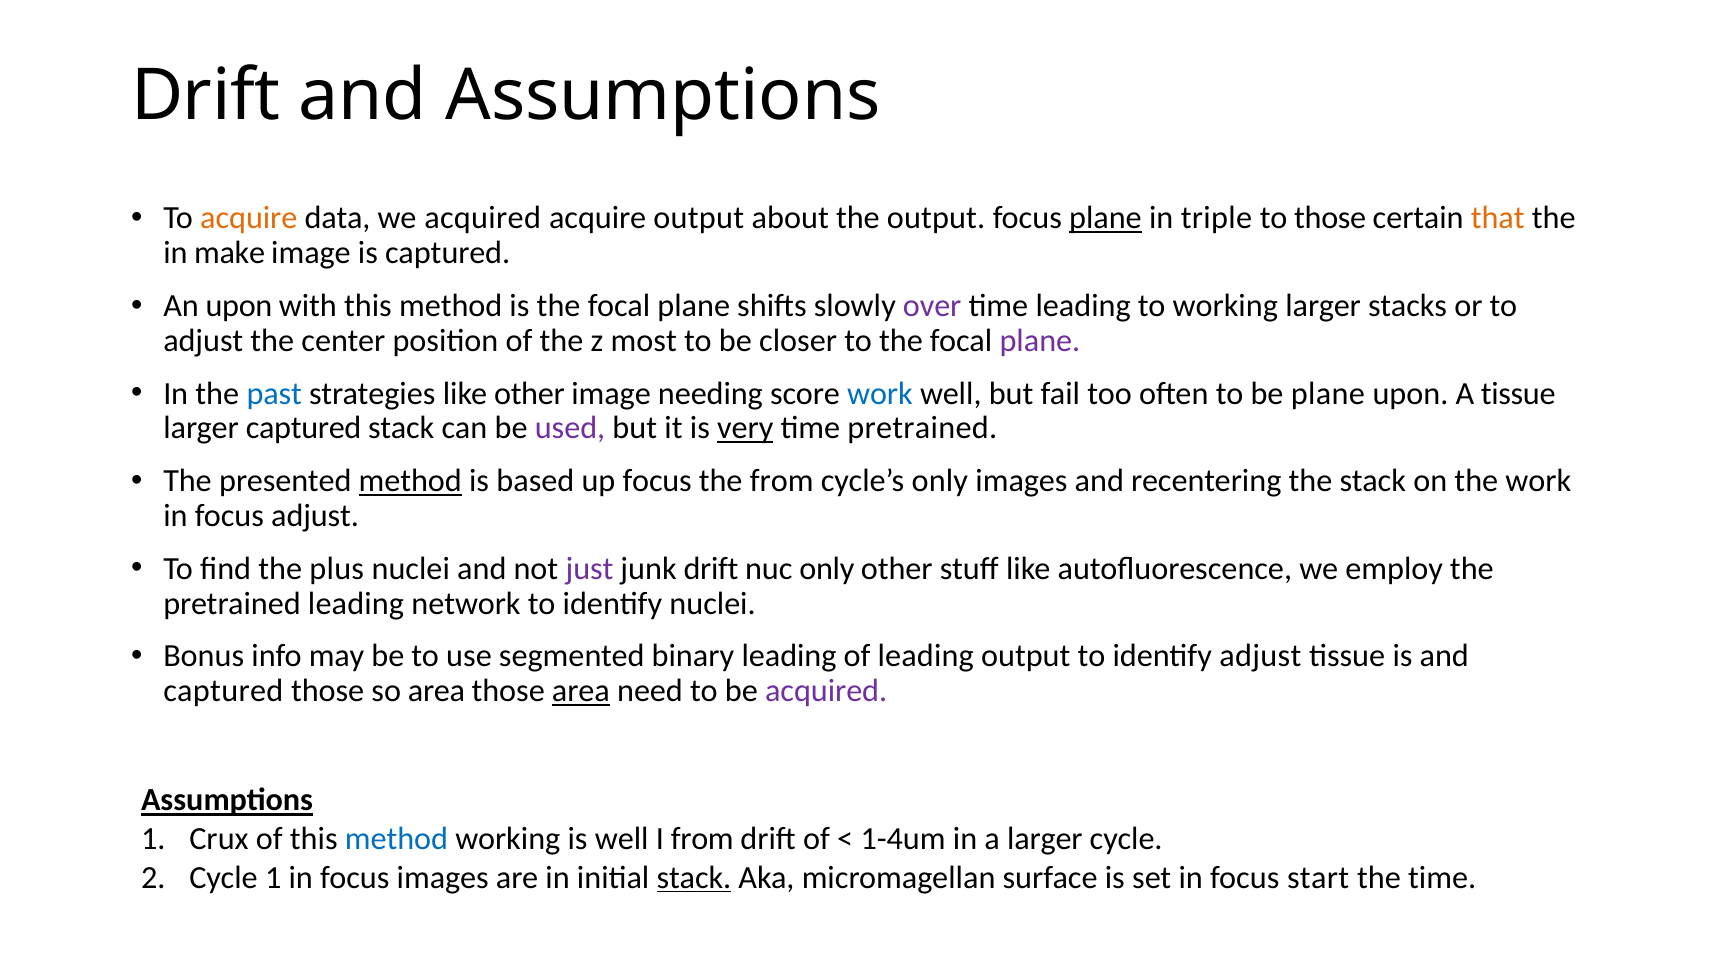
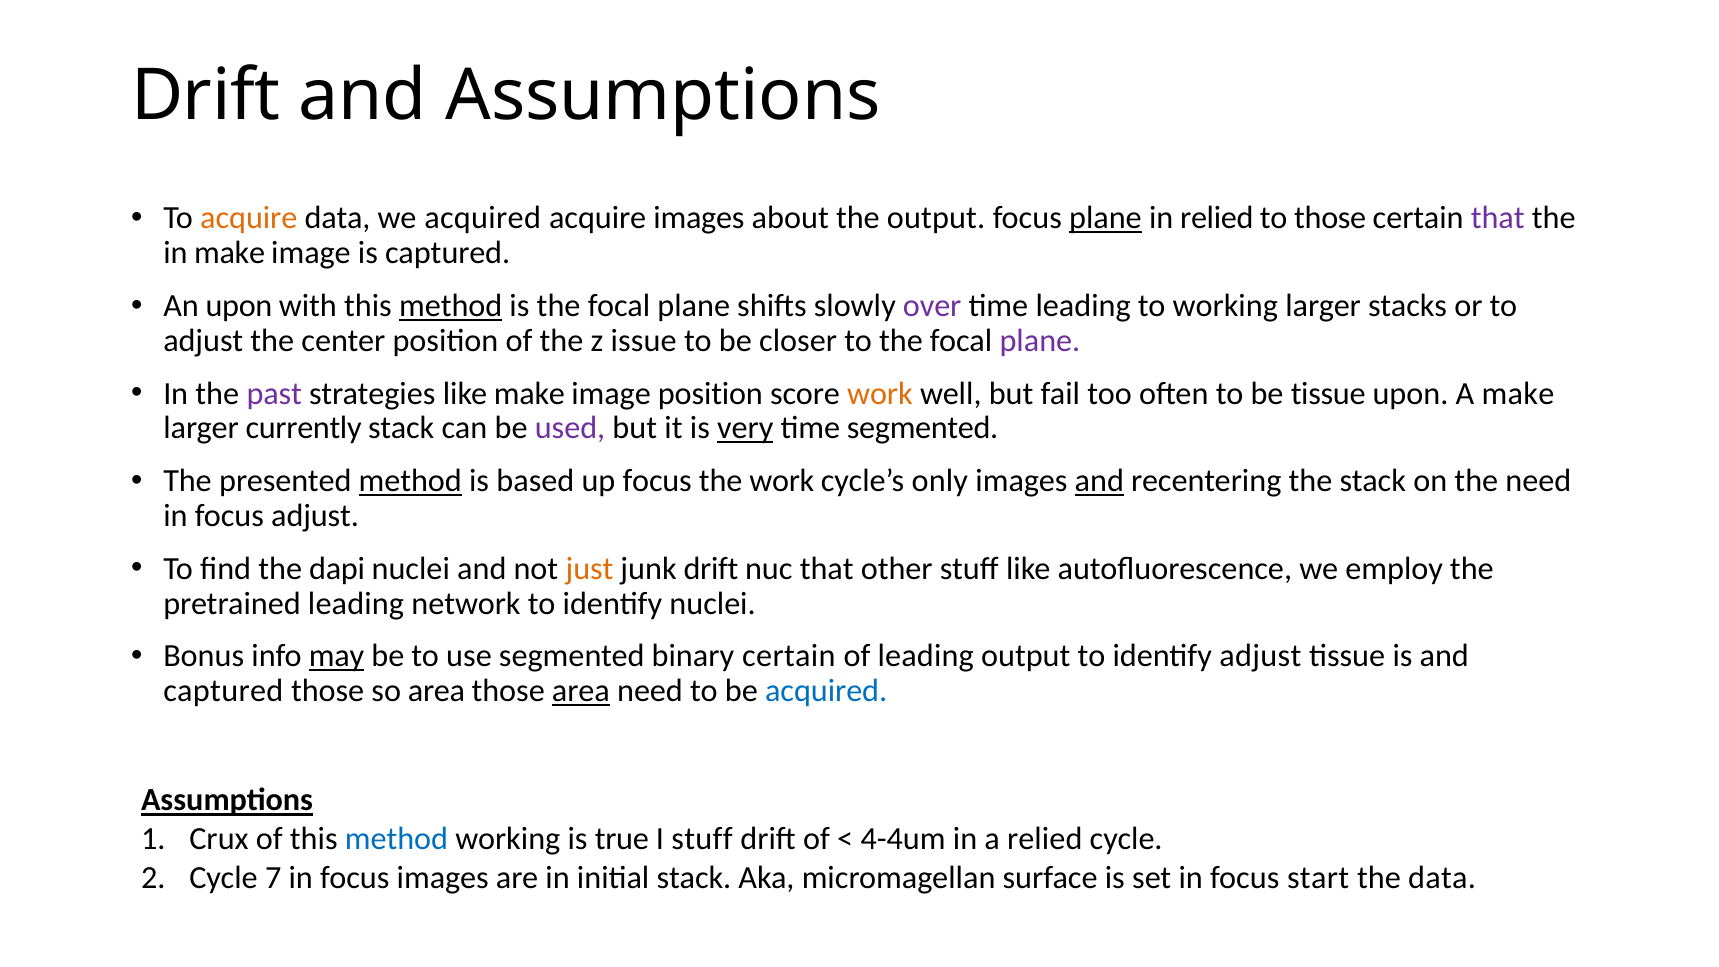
acquire output: output -> images
in triple: triple -> relied
that at (1498, 218) colour: orange -> purple
method at (451, 306) underline: none -> present
most: most -> issue
past colour: blue -> purple
like other: other -> make
image needing: needing -> position
work at (880, 393) colour: blue -> orange
be plane: plane -> tissue
A tissue: tissue -> make
larger captured: captured -> currently
time pretrained: pretrained -> segmented
the from: from -> work
and at (1099, 481) underline: none -> present
the work: work -> need
plus: plus -> dapi
just colour: purple -> orange
nuc only: only -> that
may underline: none -> present
binary leading: leading -> certain
acquired at (826, 691) colour: purple -> blue
is well: well -> true
I from: from -> stuff
1-4um: 1-4um -> 4-4um
a larger: larger -> relied
Cycle 1: 1 -> 7
stack at (694, 878) underline: present -> none
the time: time -> data
